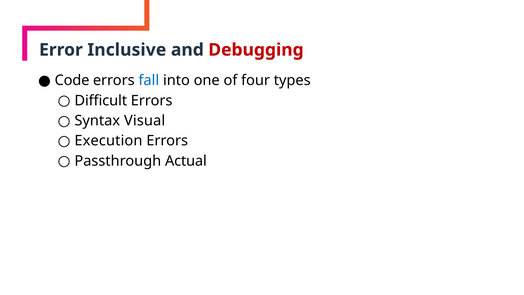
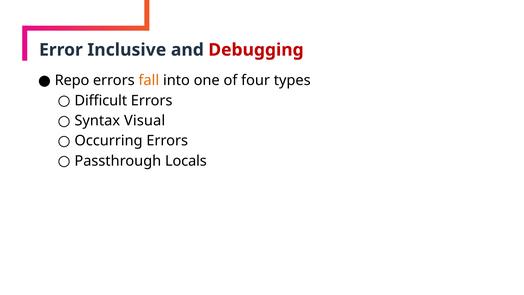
Code: Code -> Repo
fall colour: blue -> orange
Execution: Execution -> Occurring
Actual: Actual -> Locals
